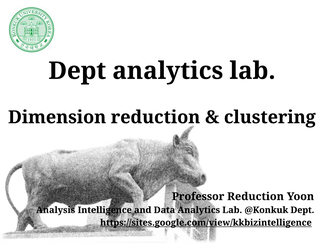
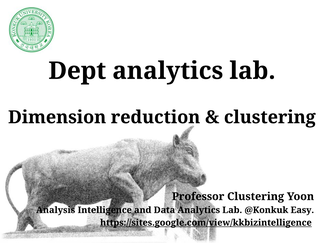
Professor Reduction: Reduction -> Clustering
@Konkuk Dept: Dept -> Easy
